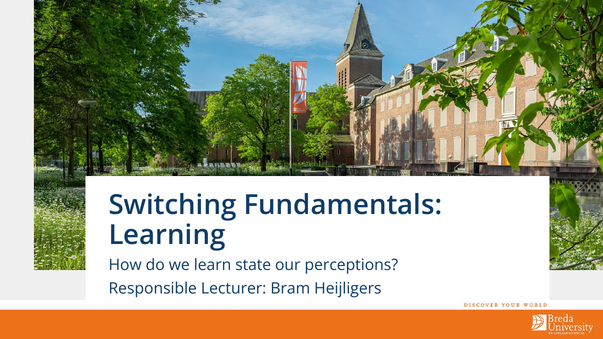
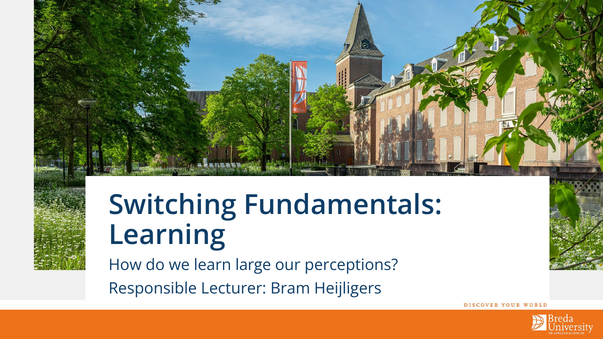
state: state -> large
